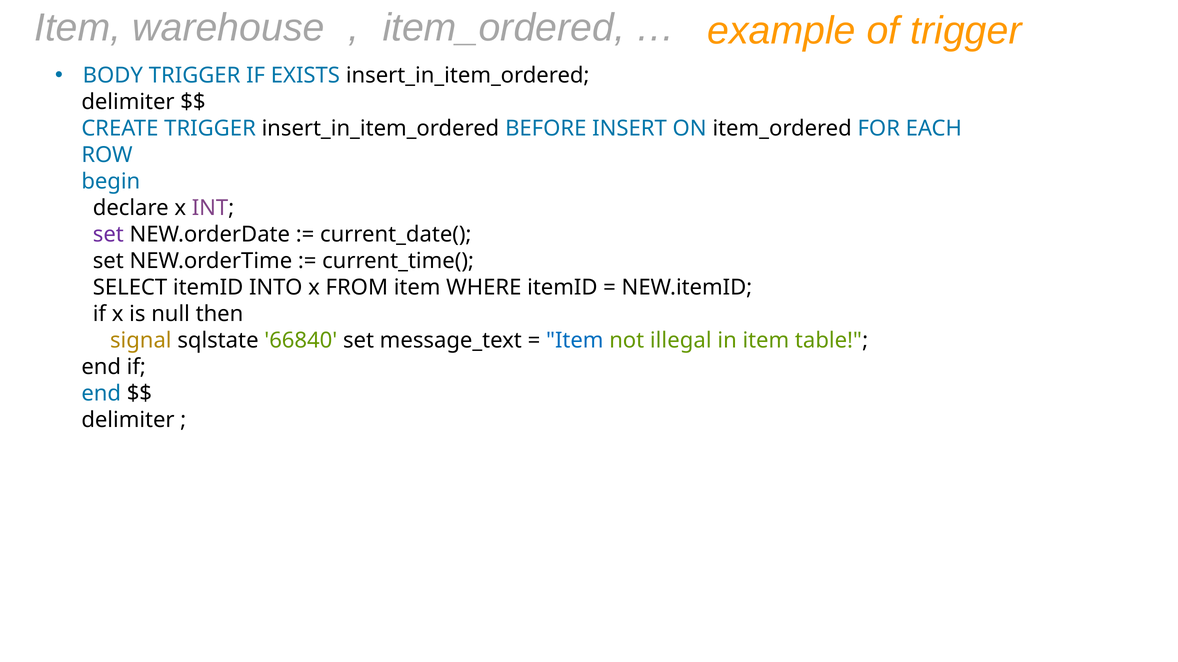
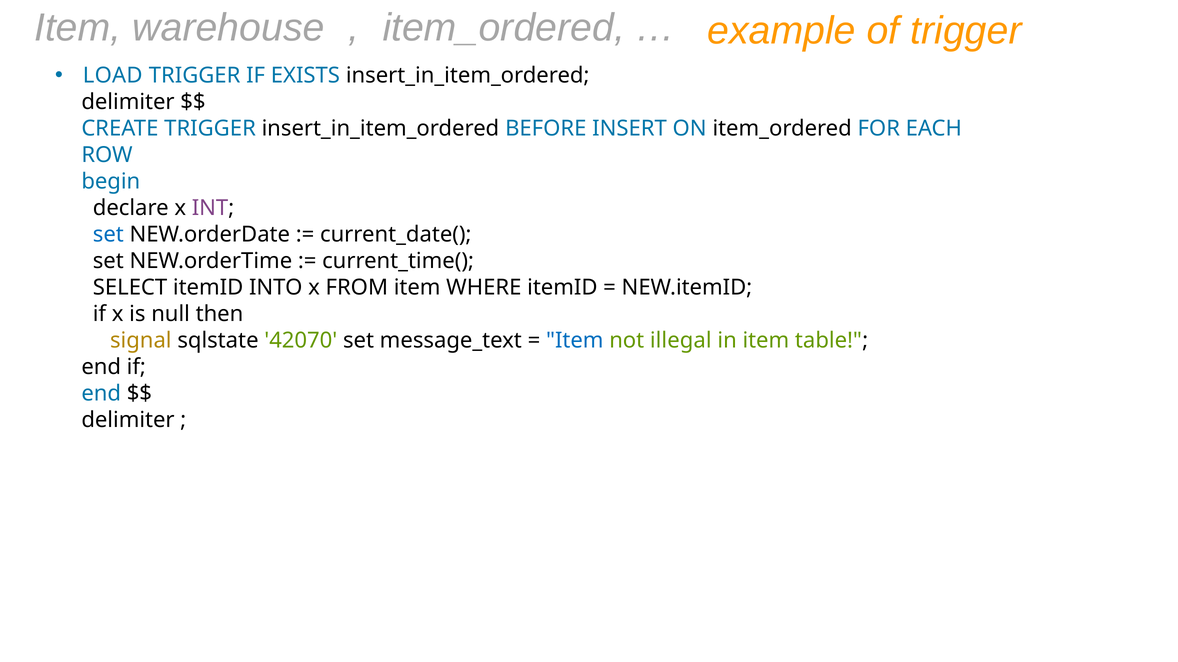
BODY: BODY -> LOAD
set at (108, 235) colour: purple -> blue
66840: 66840 -> 42070
